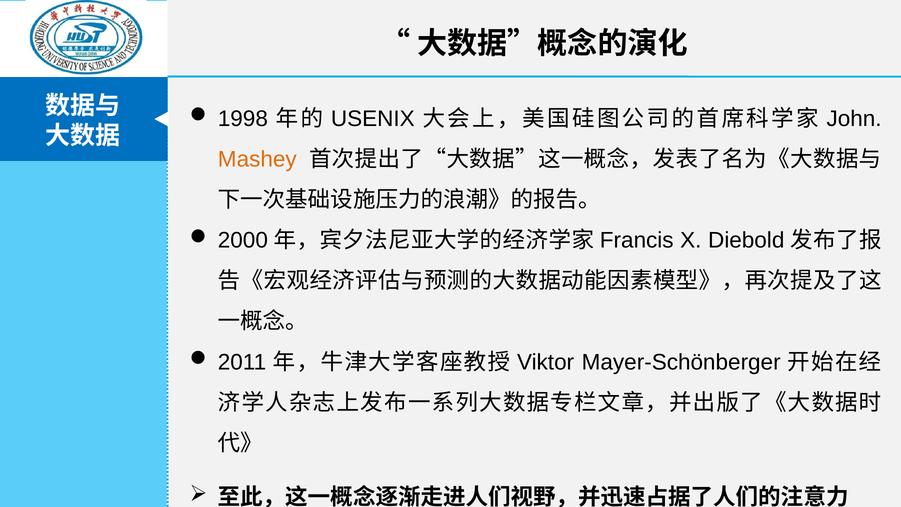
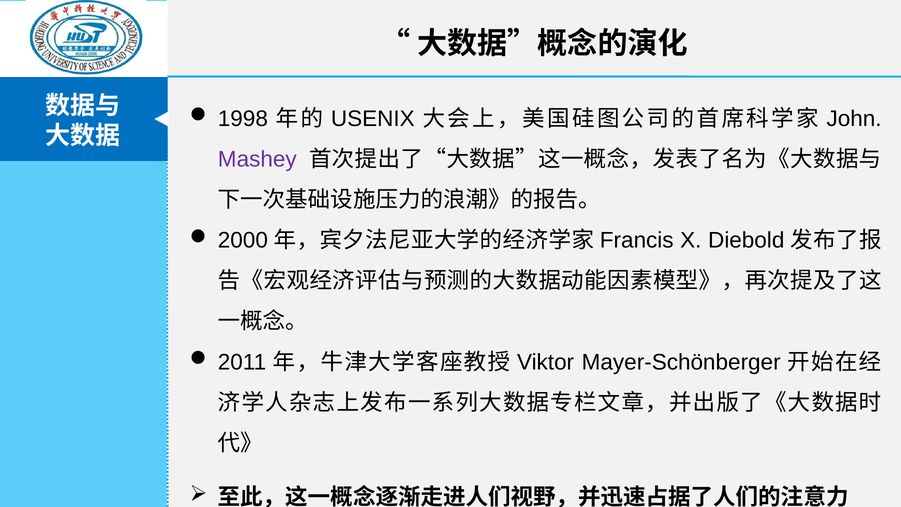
Mashey colour: orange -> purple
